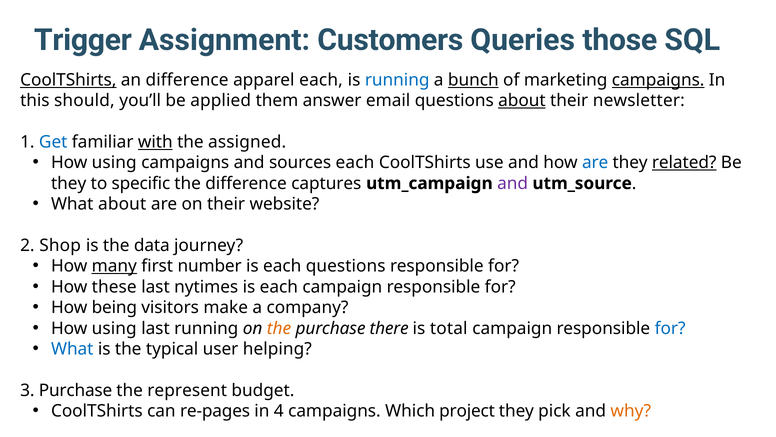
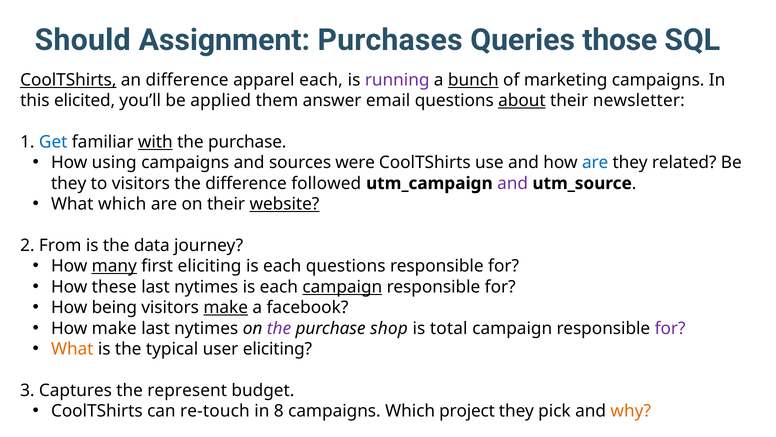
Trigger: Trigger -> Should
Customers: Customers -> Purchases
running at (397, 80) colour: blue -> purple
campaigns at (658, 80) underline: present -> none
should: should -> elicited
assigned at (247, 142): assigned -> purchase
sources each: each -> were
related underline: present -> none
to specific: specific -> visitors
captures: captures -> followed
What about: about -> which
website underline: none -> present
Shop: Shop -> From
first number: number -> eliciting
campaign at (342, 287) underline: none -> present
make at (226, 307) underline: none -> present
company: company -> facebook
using at (114, 328): using -> make
running at (206, 328): running -> nytimes
the at (279, 328) colour: orange -> purple
there: there -> shop
for at (670, 328) colour: blue -> purple
What at (72, 349) colour: blue -> orange
user helping: helping -> eliciting
3 Purchase: Purchase -> Captures
re-pages: re-pages -> re-touch
4: 4 -> 8
